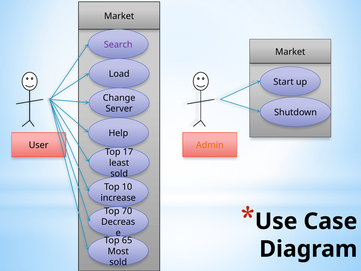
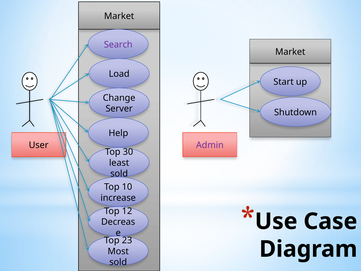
Admin colour: orange -> purple
17: 17 -> 30
70: 70 -> 12
65: 65 -> 23
